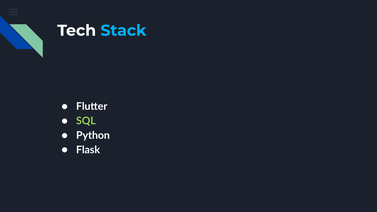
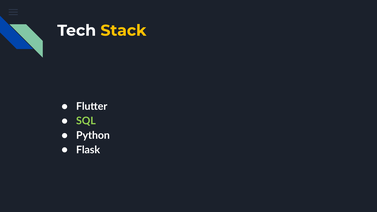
Stack colour: light blue -> yellow
